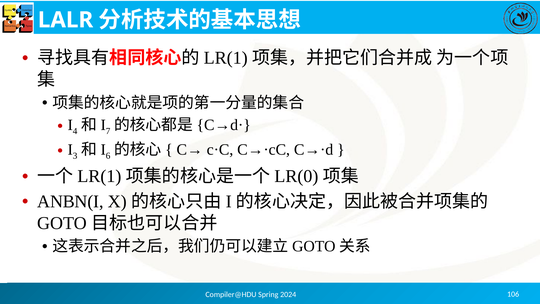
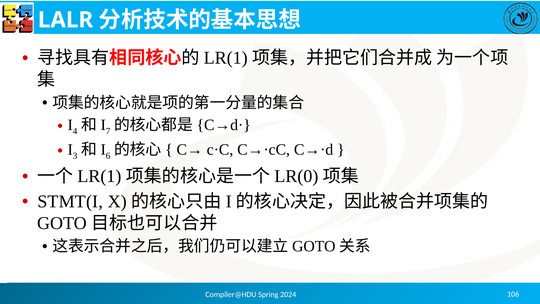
ANBN(I: ANBN(I -> STMT(I
